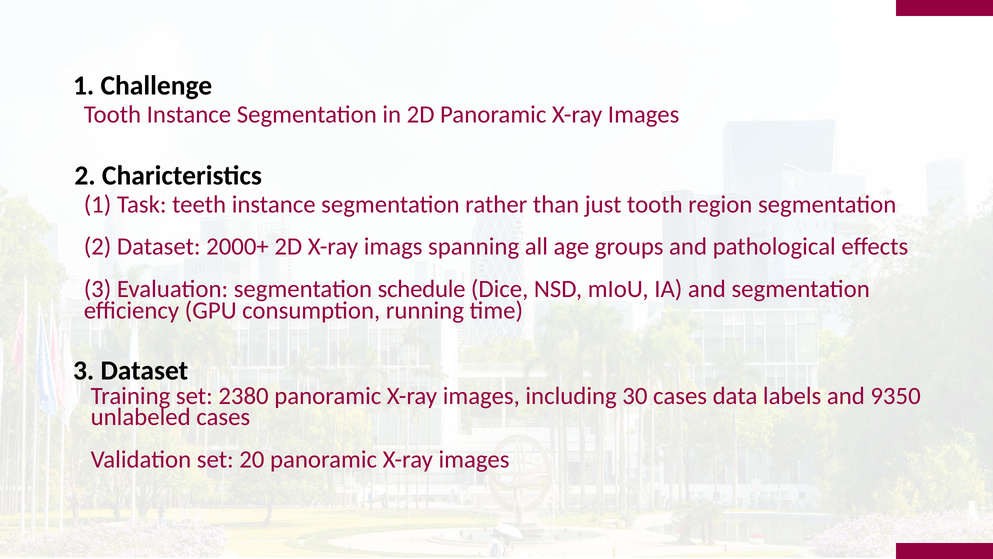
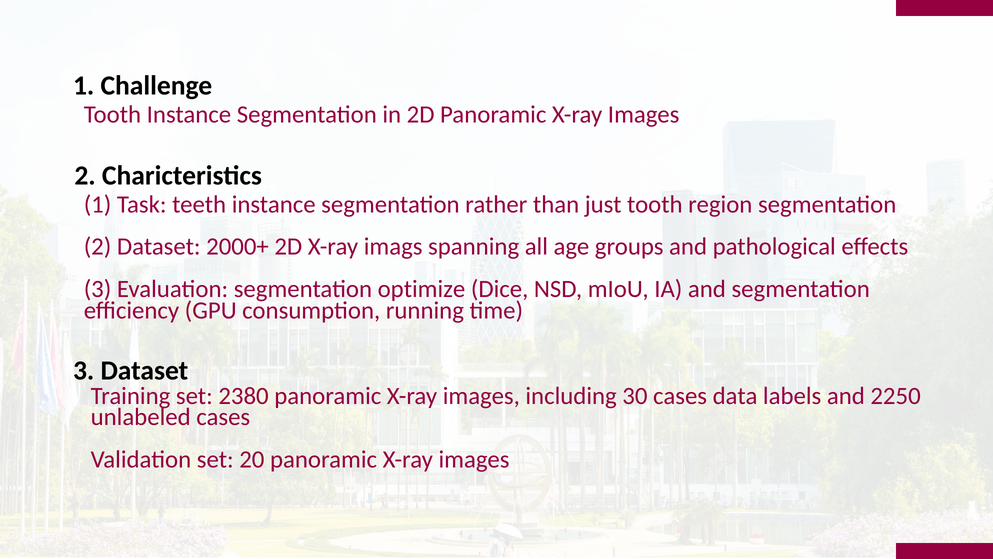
schedule: schedule -> optimize
9350: 9350 -> 2250
